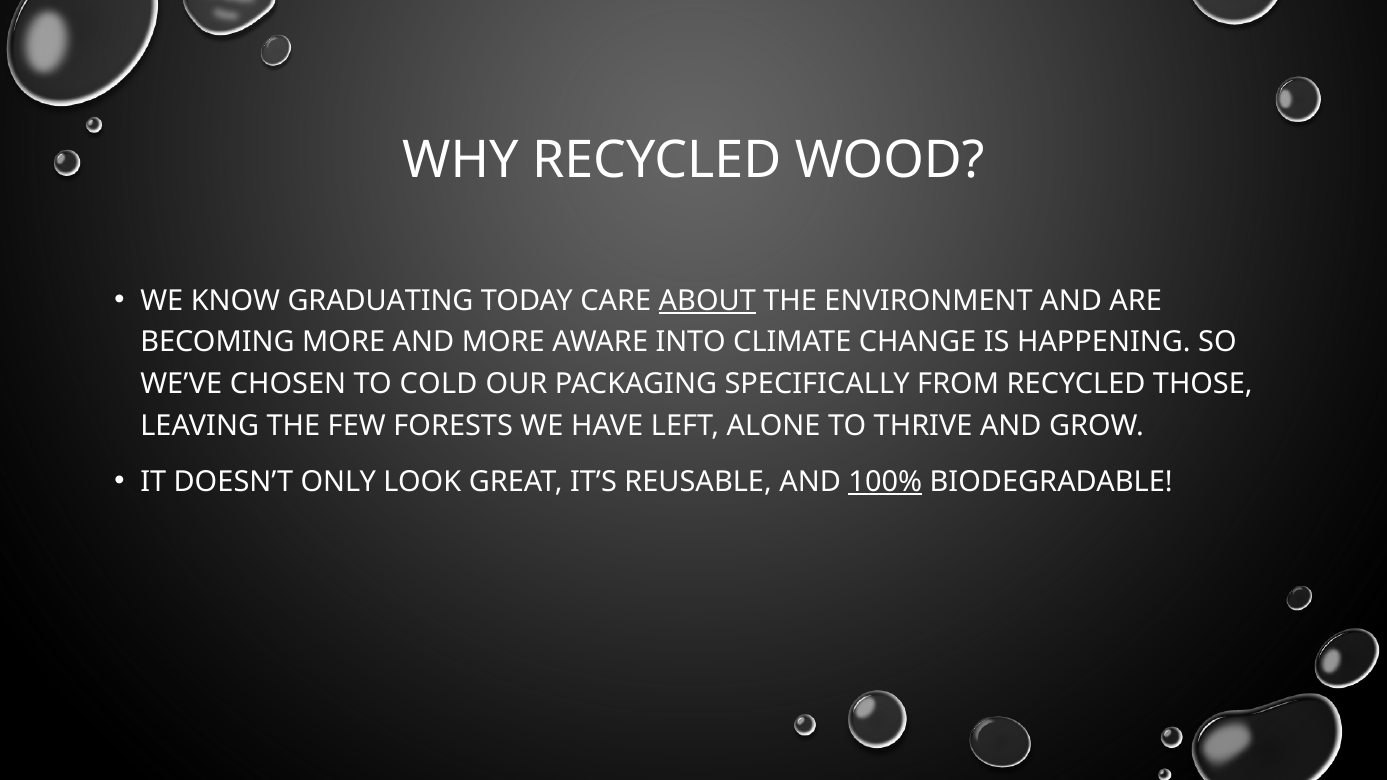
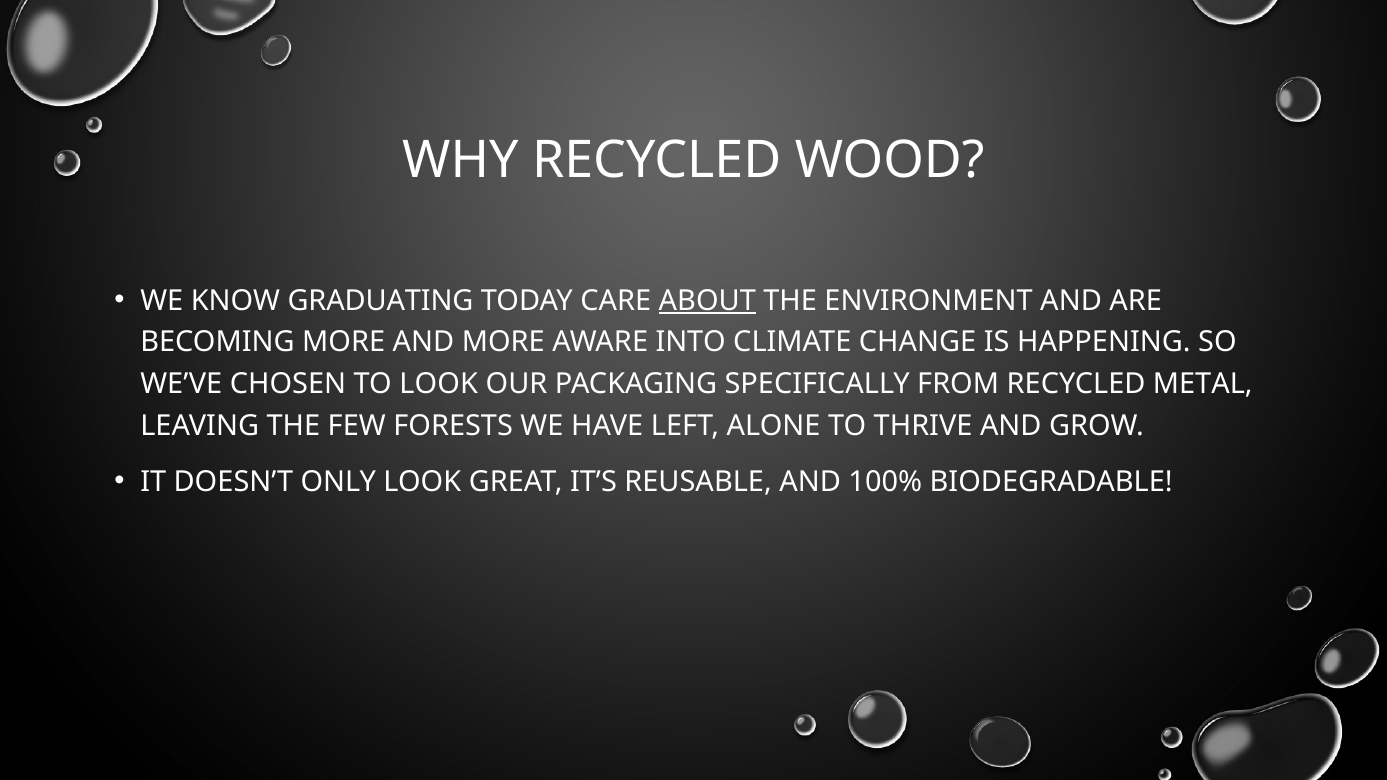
TO COLD: COLD -> LOOK
THOSE: THOSE -> METAL
100% underline: present -> none
